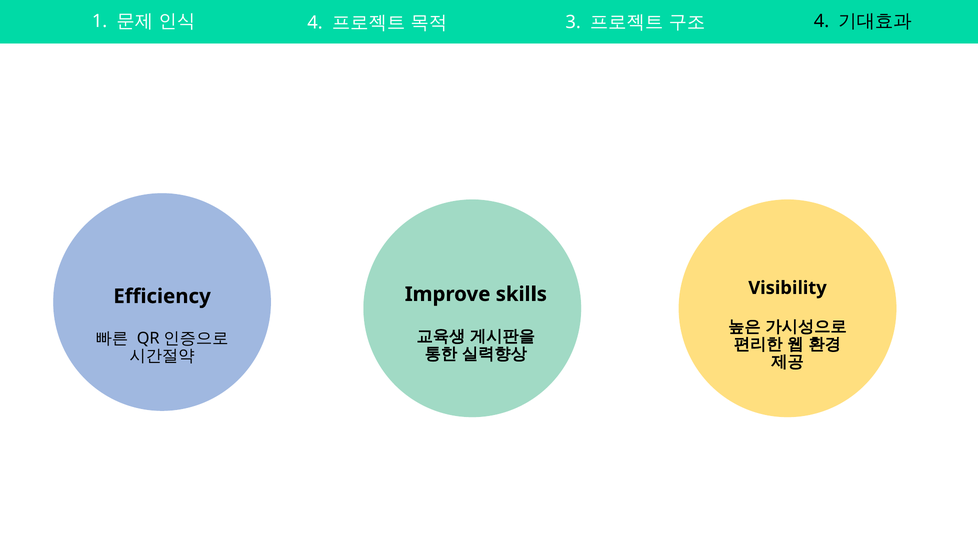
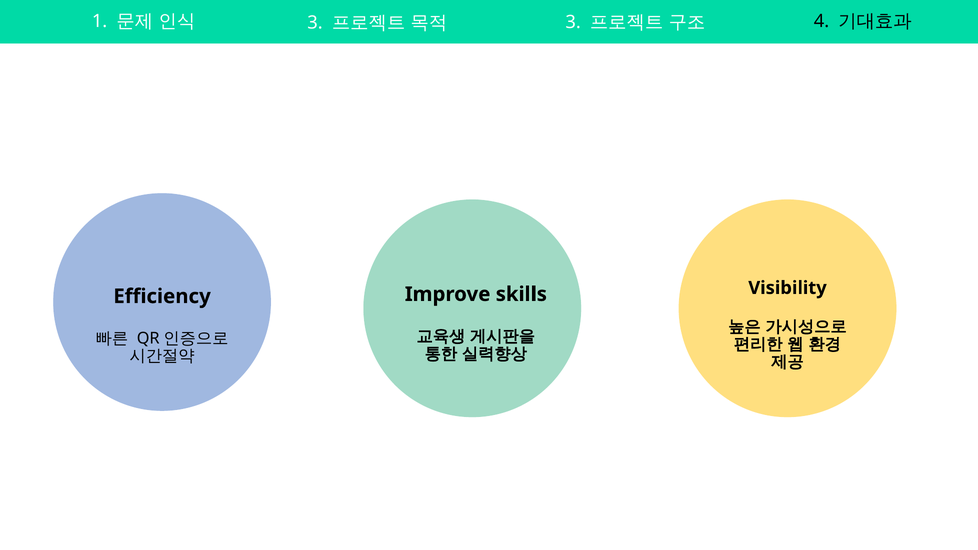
4 at (315, 23): 4 -> 3
